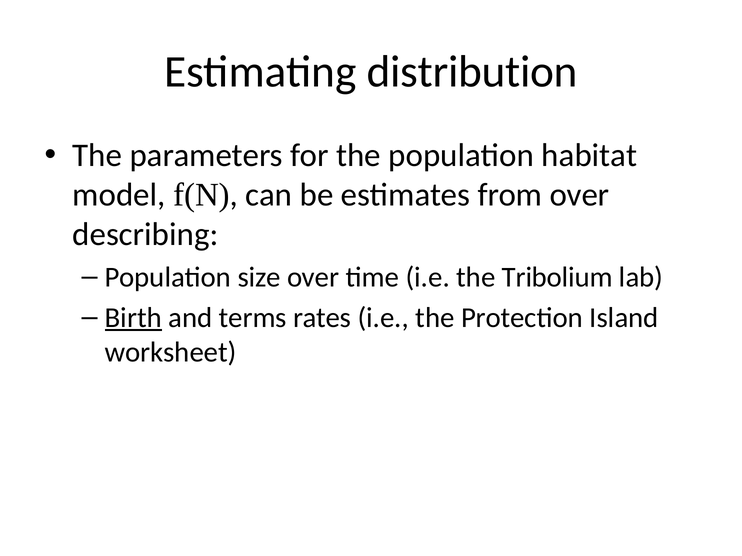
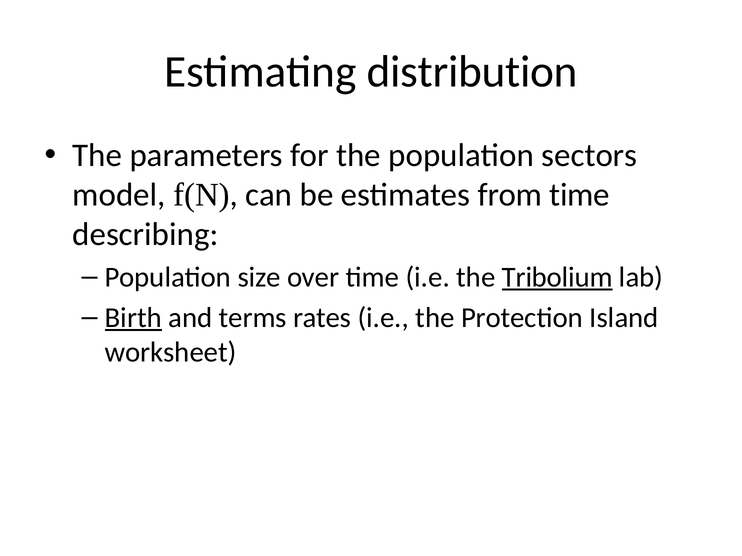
habitat: habitat -> sectors
from over: over -> time
Tribolium underline: none -> present
